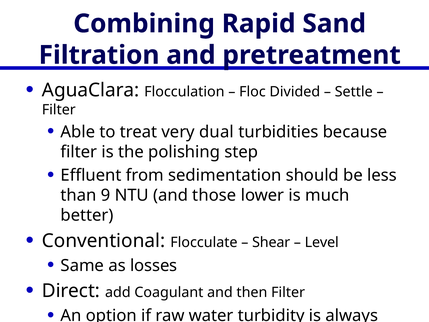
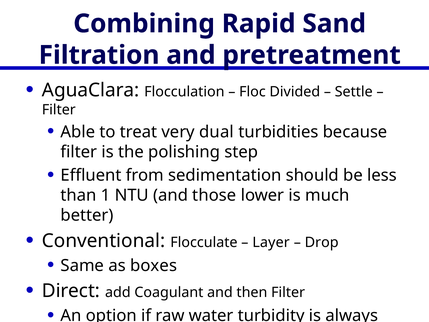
9: 9 -> 1
Shear: Shear -> Layer
Level: Level -> Drop
losses: losses -> boxes
